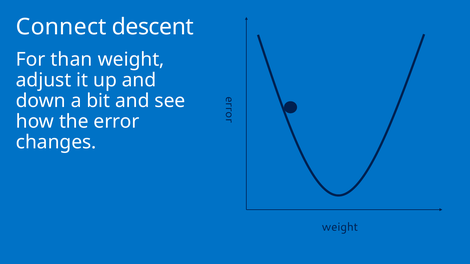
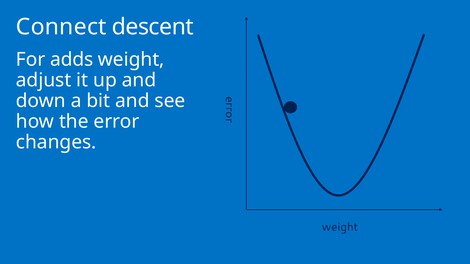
than: than -> adds
